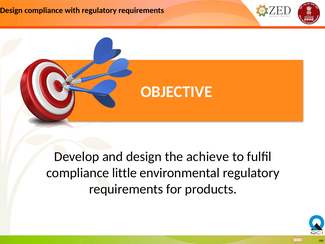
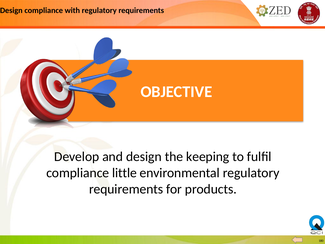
achieve: achieve -> keeping
